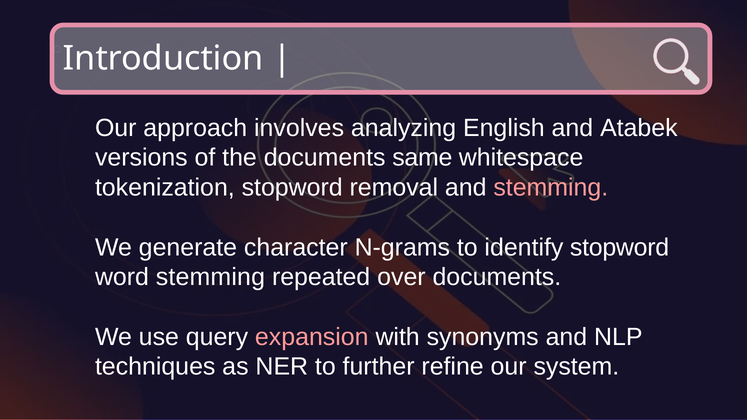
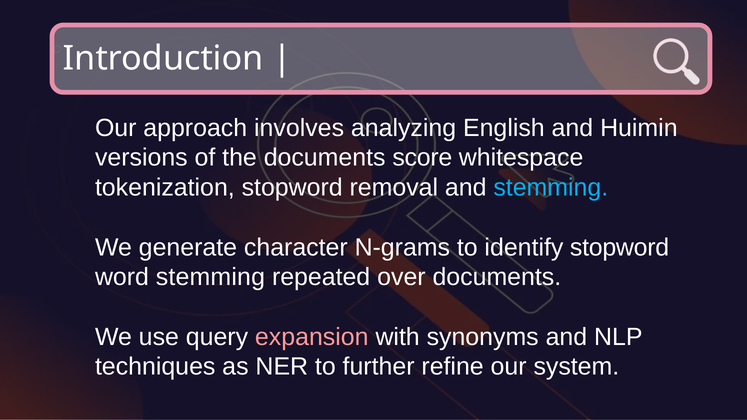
Atabek: Atabek -> Huimin
same: same -> score
stemming at (551, 188) colour: pink -> light blue
